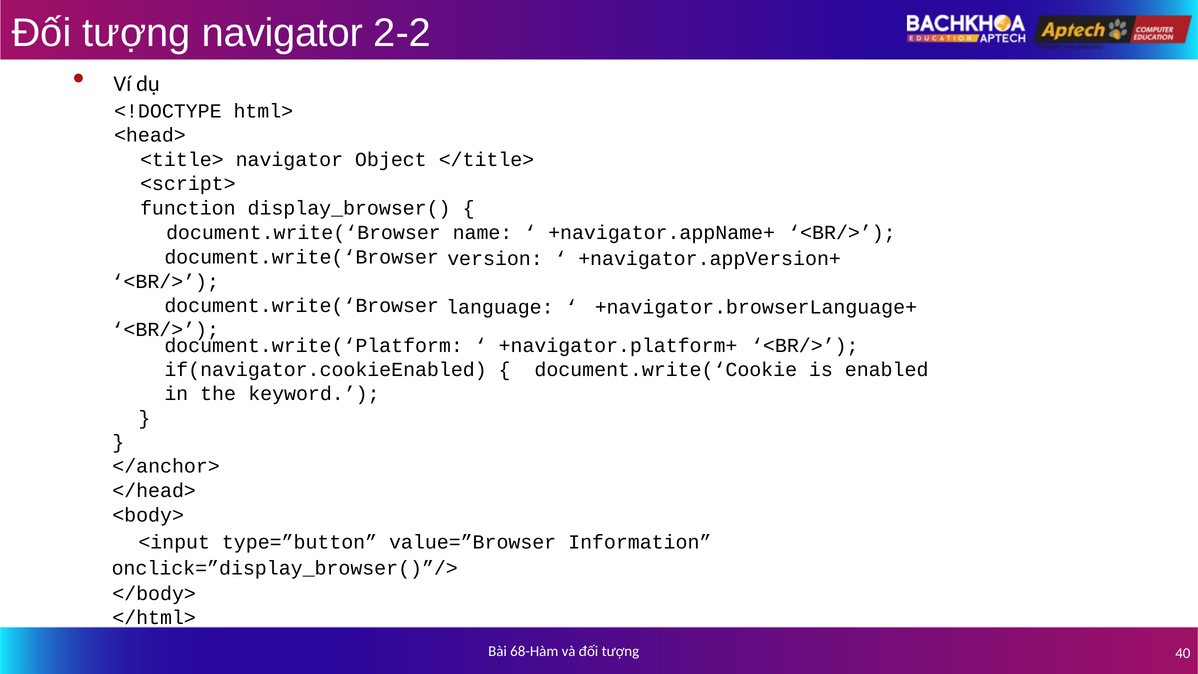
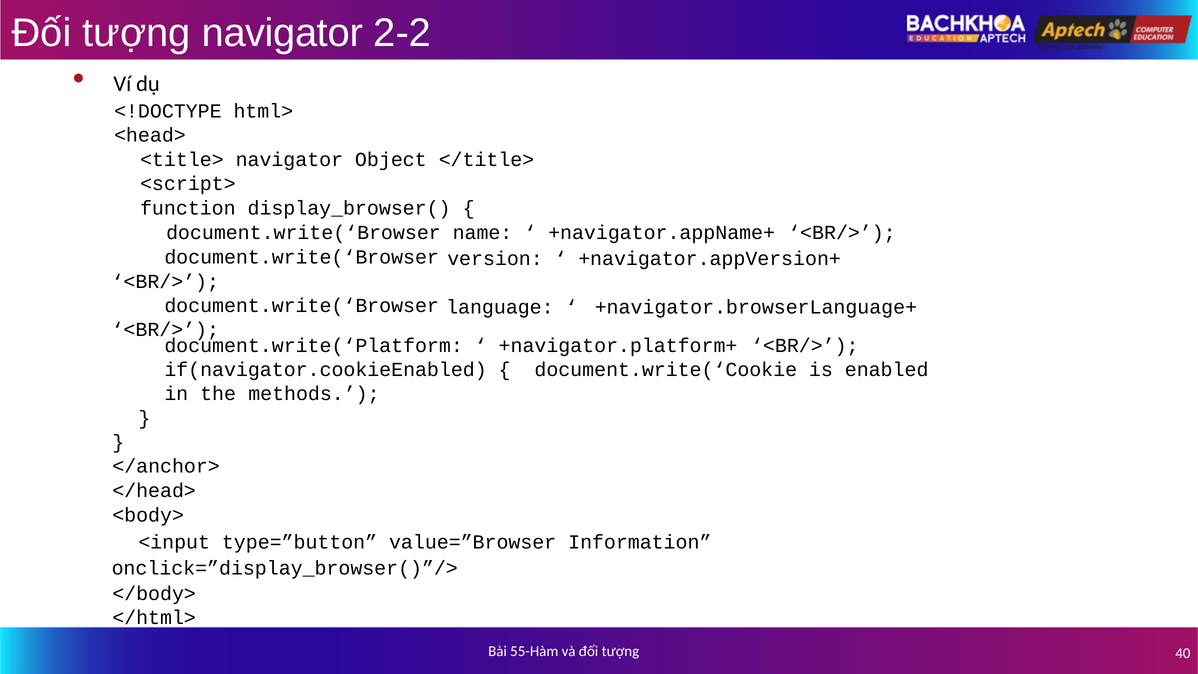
keyword: keyword -> methods
68-Hàm: 68-Hàm -> 55-Hàm
